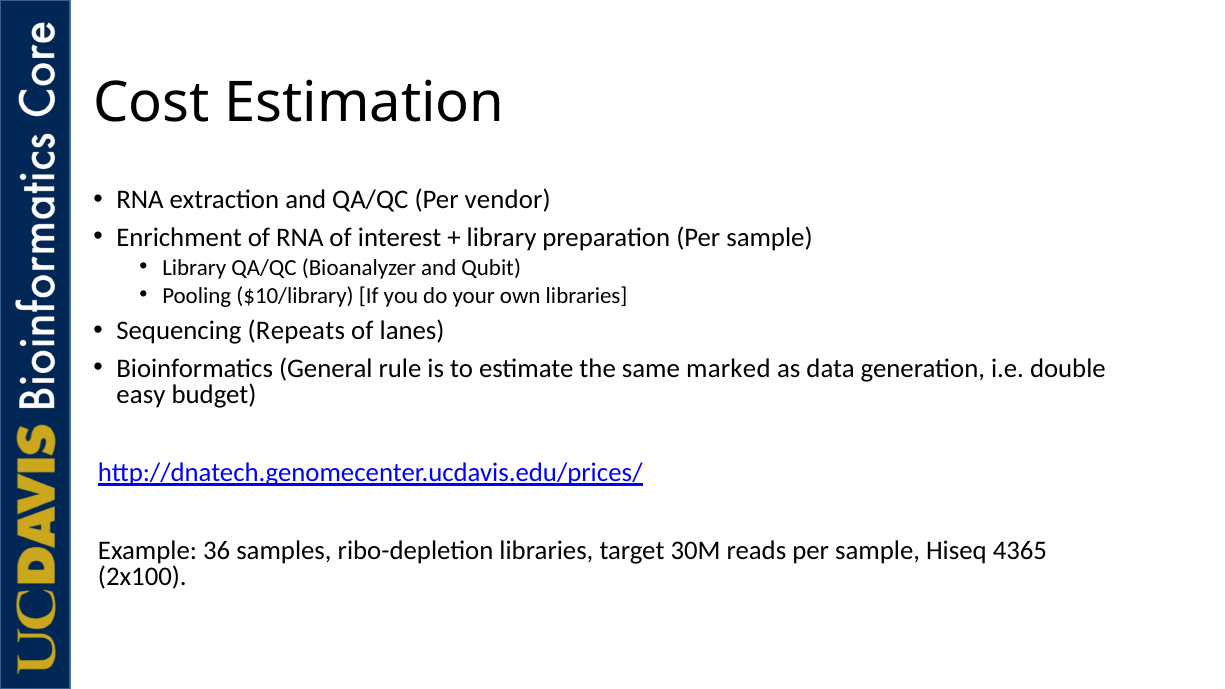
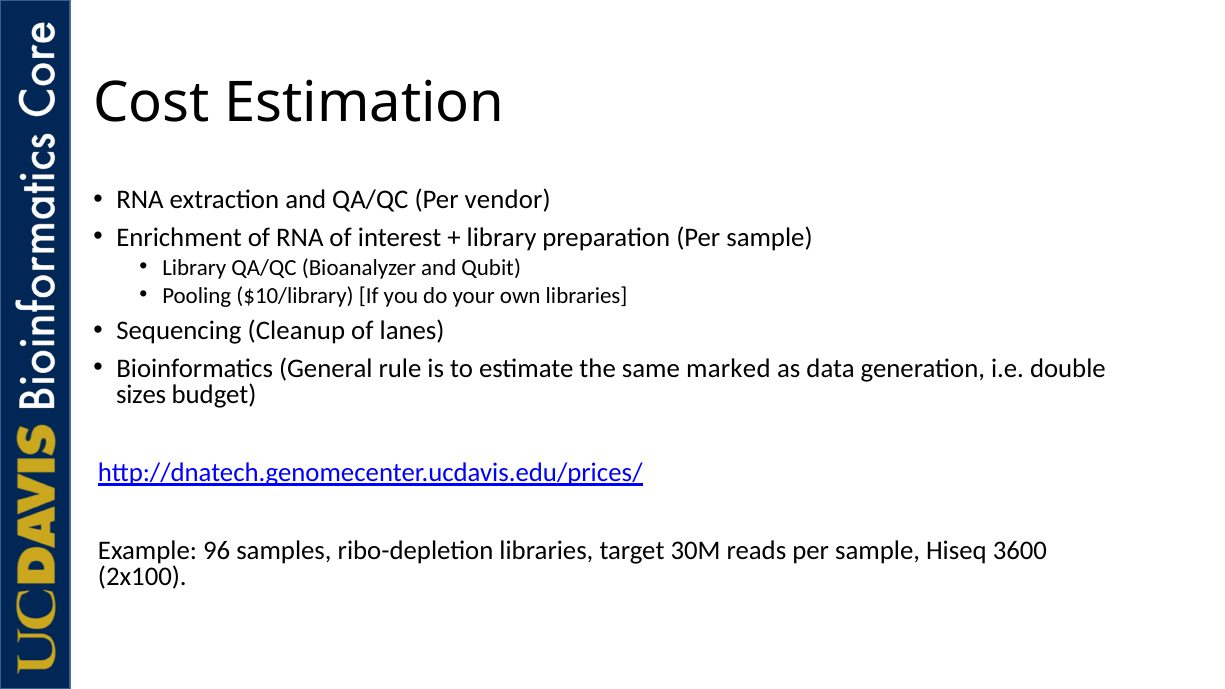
Repeats: Repeats -> Cleanup
easy: easy -> sizes
36: 36 -> 96
4365: 4365 -> 3600
